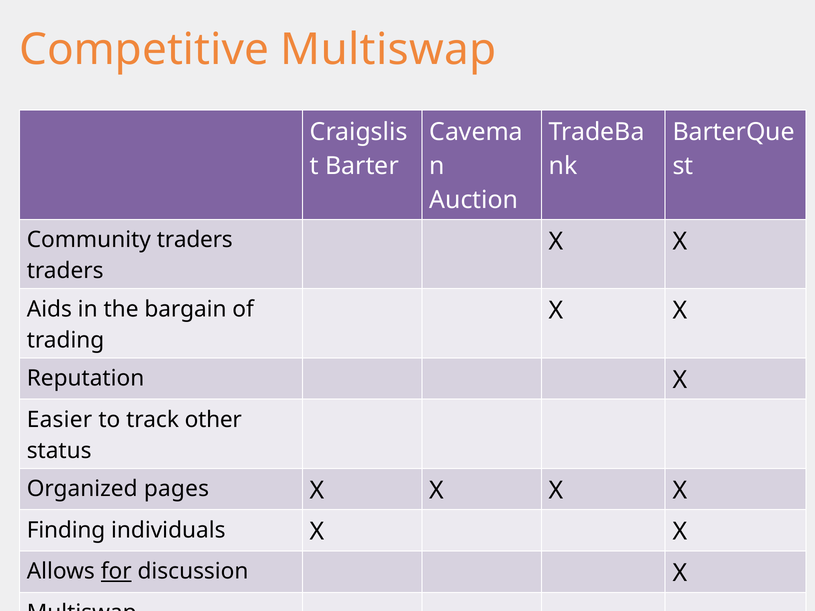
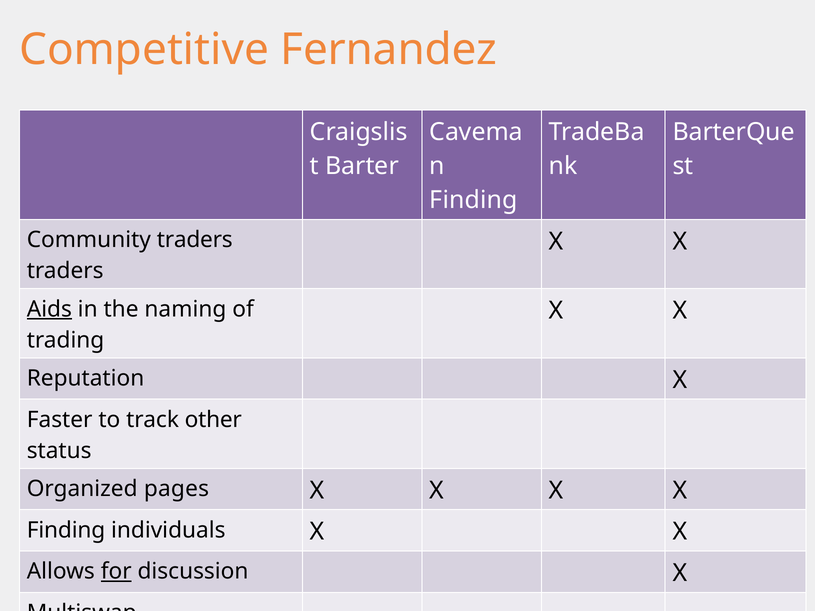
Competitive Multiswap: Multiswap -> Fernandez
Auction at (474, 200): Auction -> Finding
Aids underline: none -> present
bargain: bargain -> naming
Easier: Easier -> Faster
